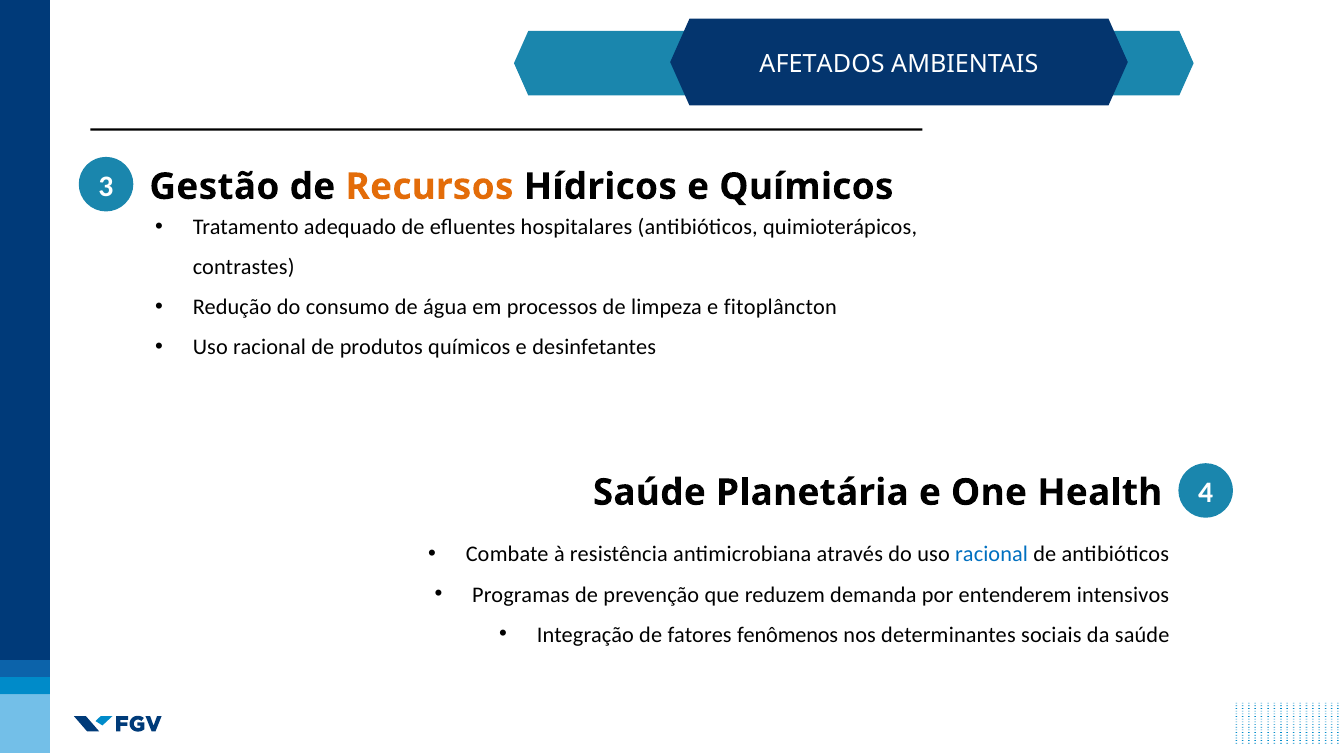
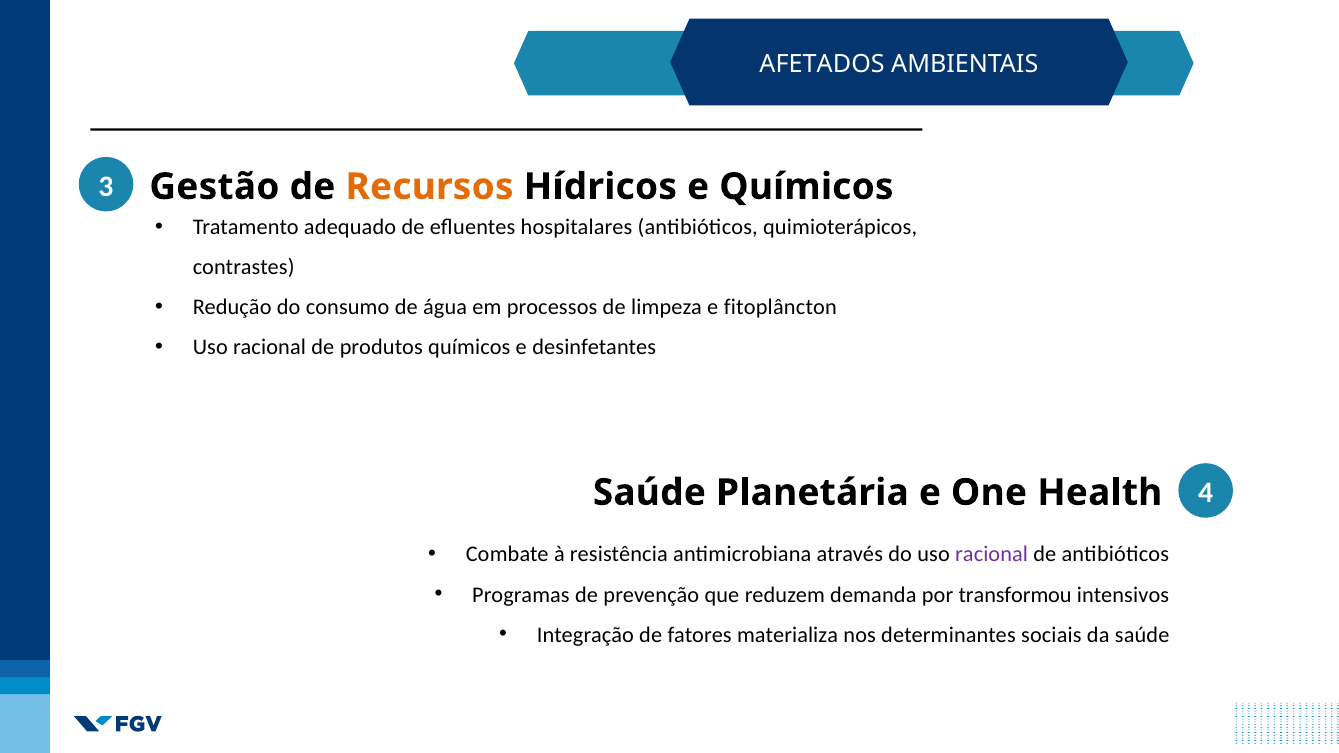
racional at (992, 555) colour: blue -> purple
entenderem: entenderem -> transformou
fenômenos: fenômenos -> materializa
